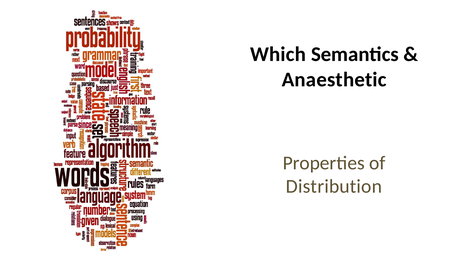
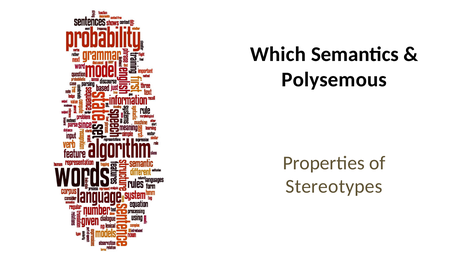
Anaesthetic: Anaesthetic -> Polysemous
Distribution: Distribution -> Stereotypes
